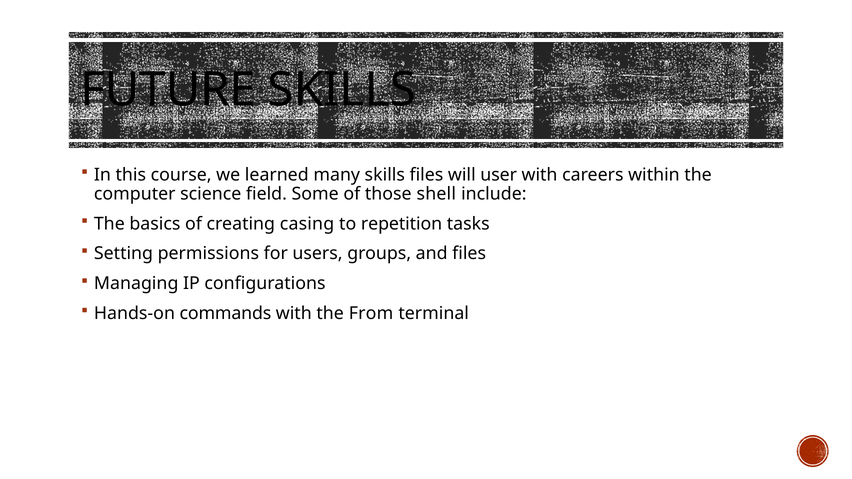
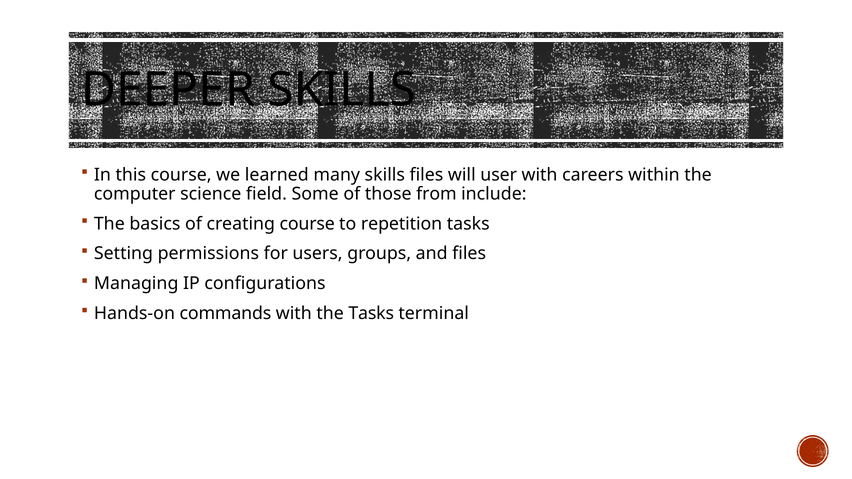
FUTURE: FUTURE -> DEEPER
shell: shell -> from
creating casing: casing -> course
the From: From -> Tasks
